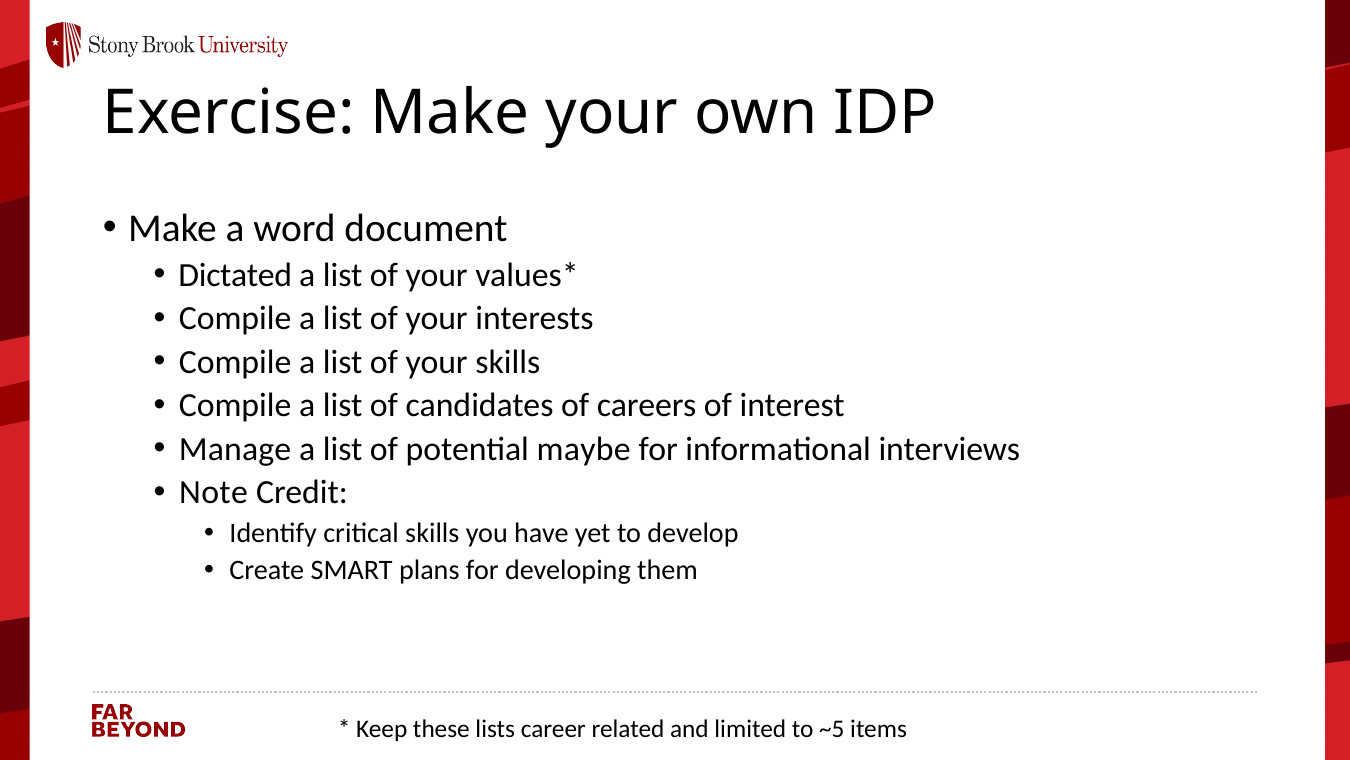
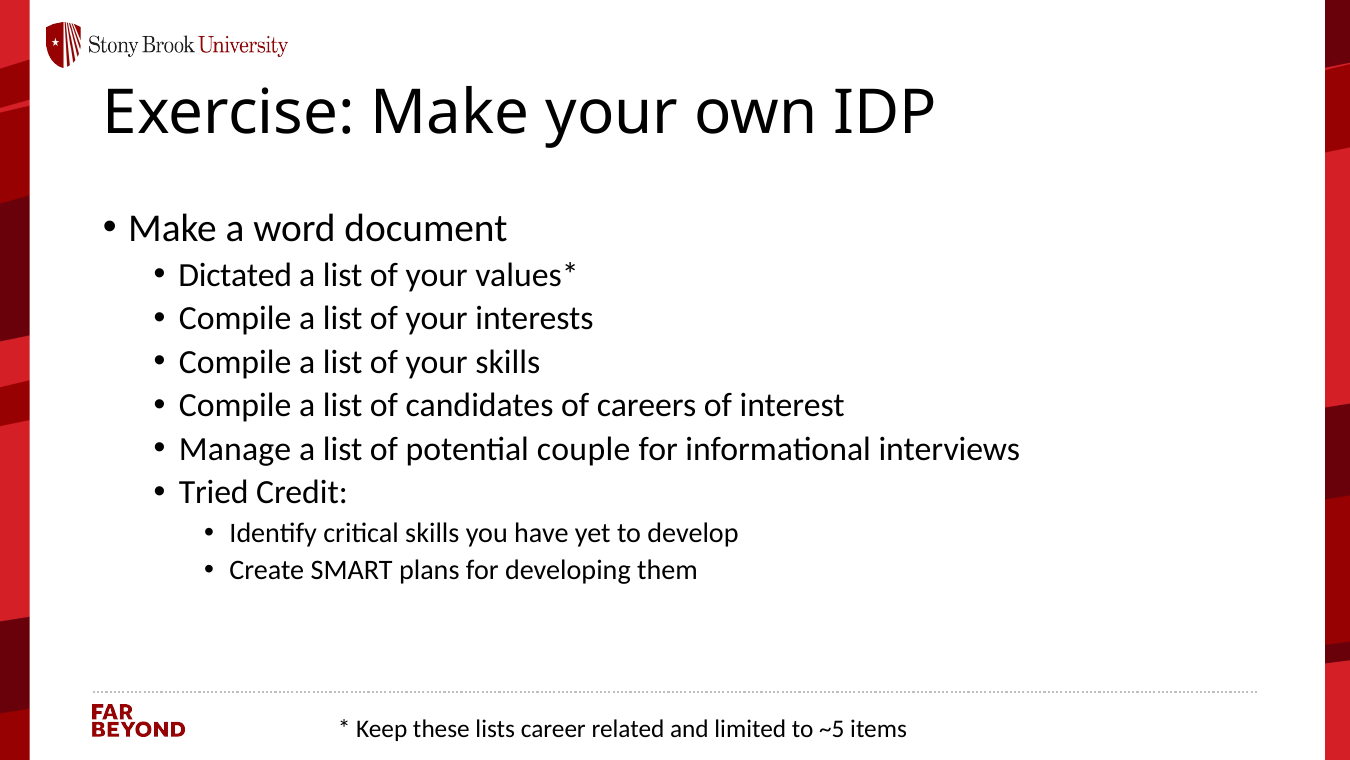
maybe: maybe -> couple
Note: Note -> Tried
